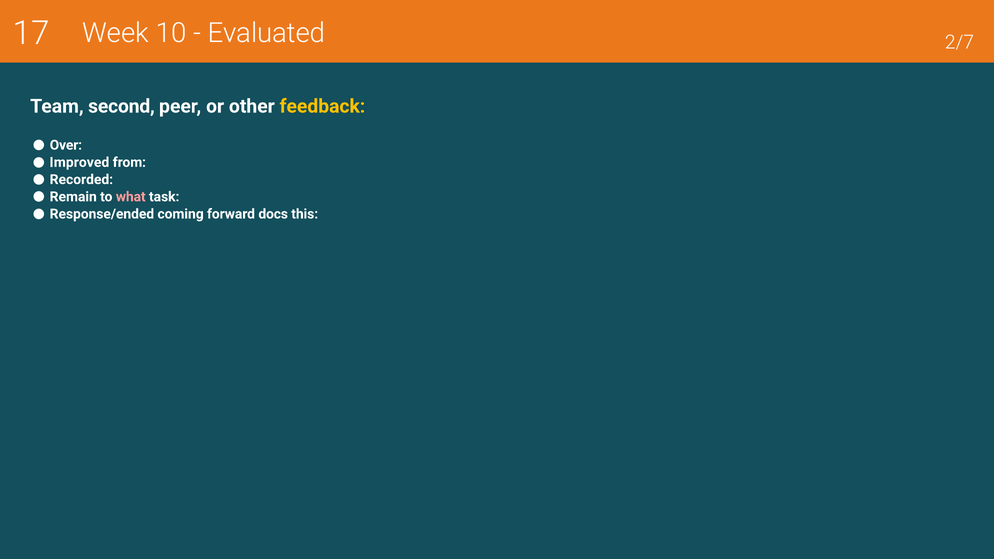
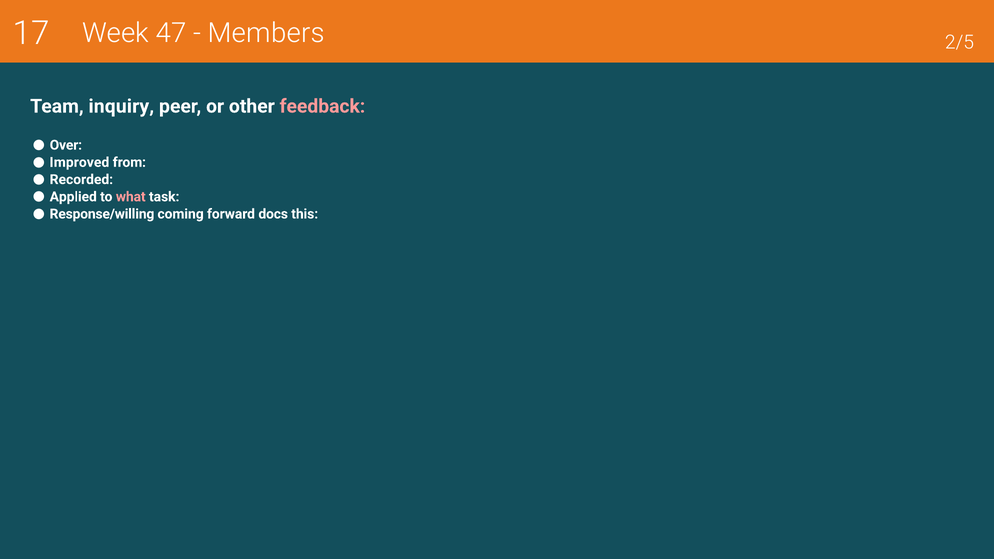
10: 10 -> 47
Evaluated: Evaluated -> Members
2/7: 2/7 -> 2/5
second: second -> inquiry
feedback colour: yellow -> pink
Remain: Remain -> Applied
Response/ended: Response/ended -> Response/willing
